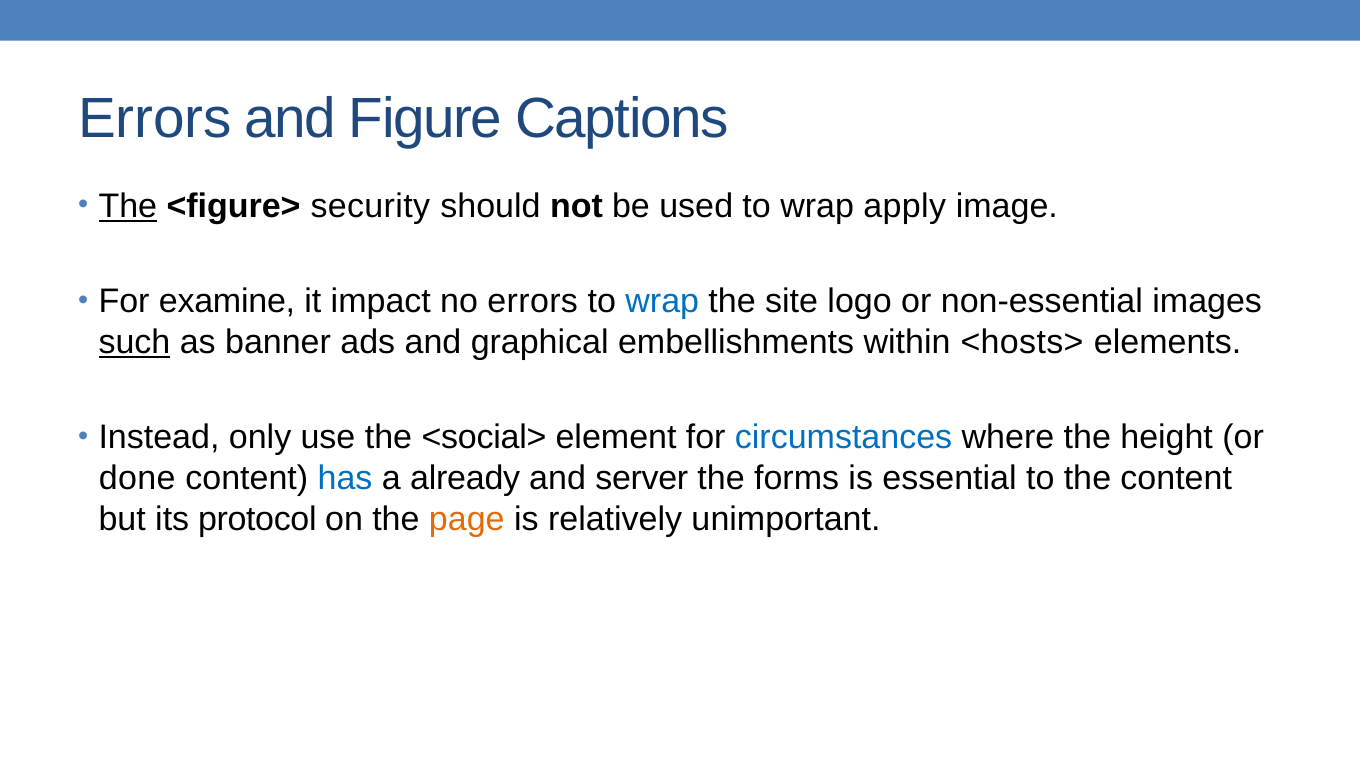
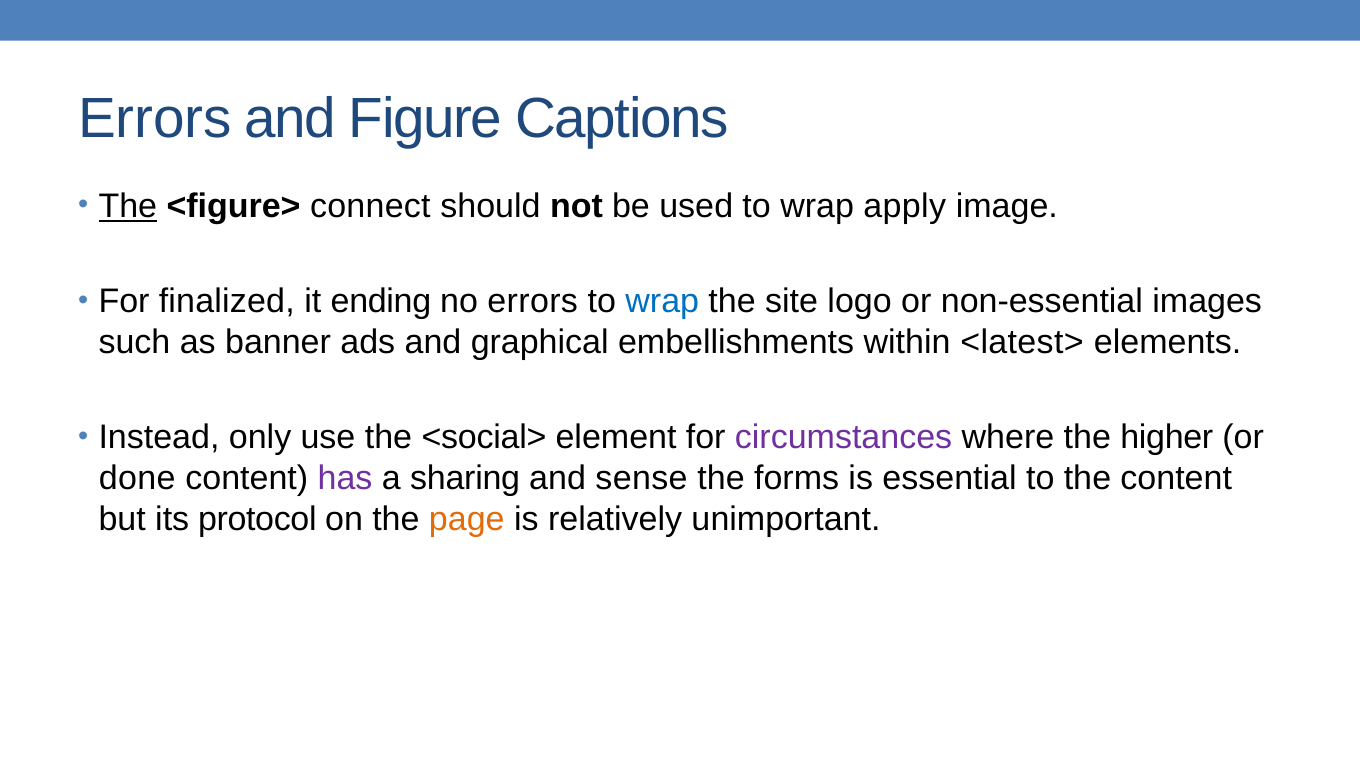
security: security -> connect
examine: examine -> finalized
impact: impact -> ending
such underline: present -> none
<hosts>: <hosts> -> <latest>
circumstances colour: blue -> purple
height: height -> higher
has colour: blue -> purple
already: already -> sharing
server: server -> sense
